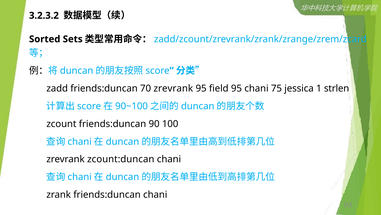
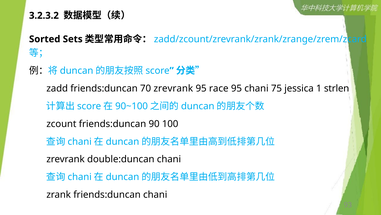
field: field -> race
zcount:duncan: zcount:duncan -> double:duncan
